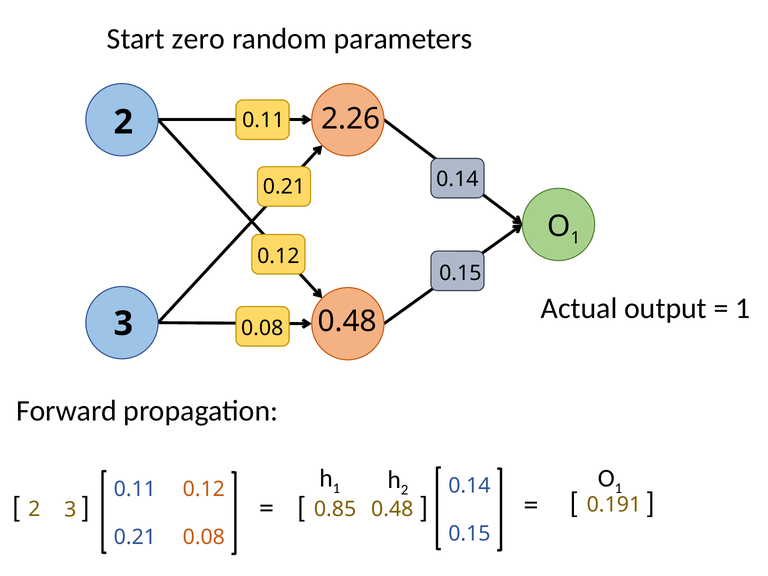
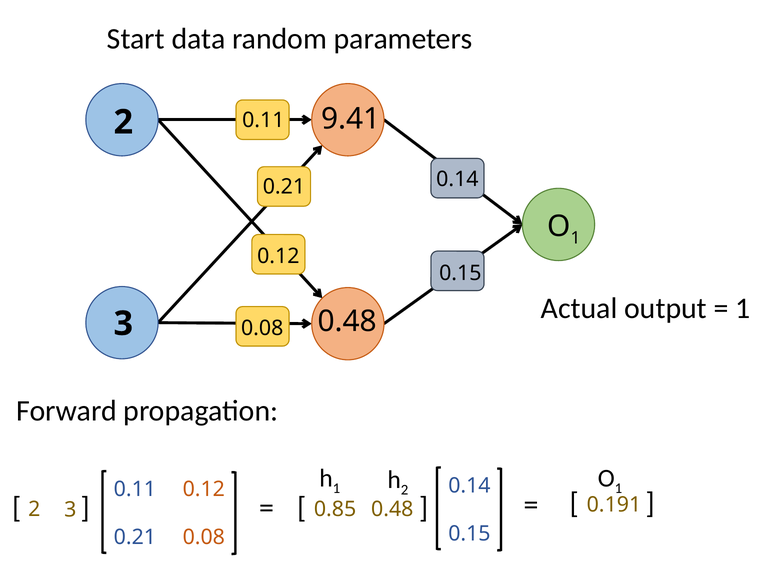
zero: zero -> data
2.26: 2.26 -> 9.41
